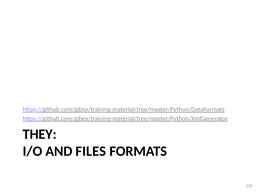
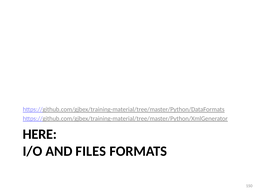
THEY: THEY -> HERE
